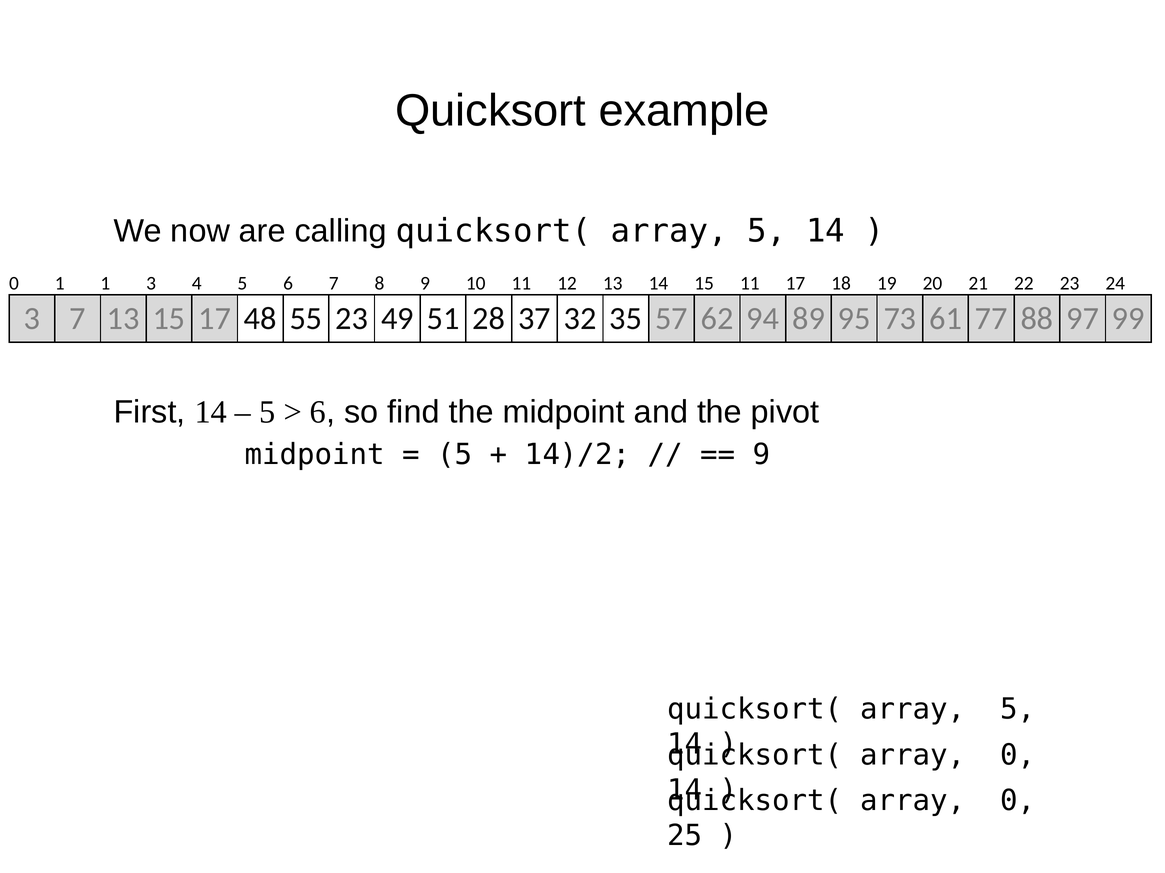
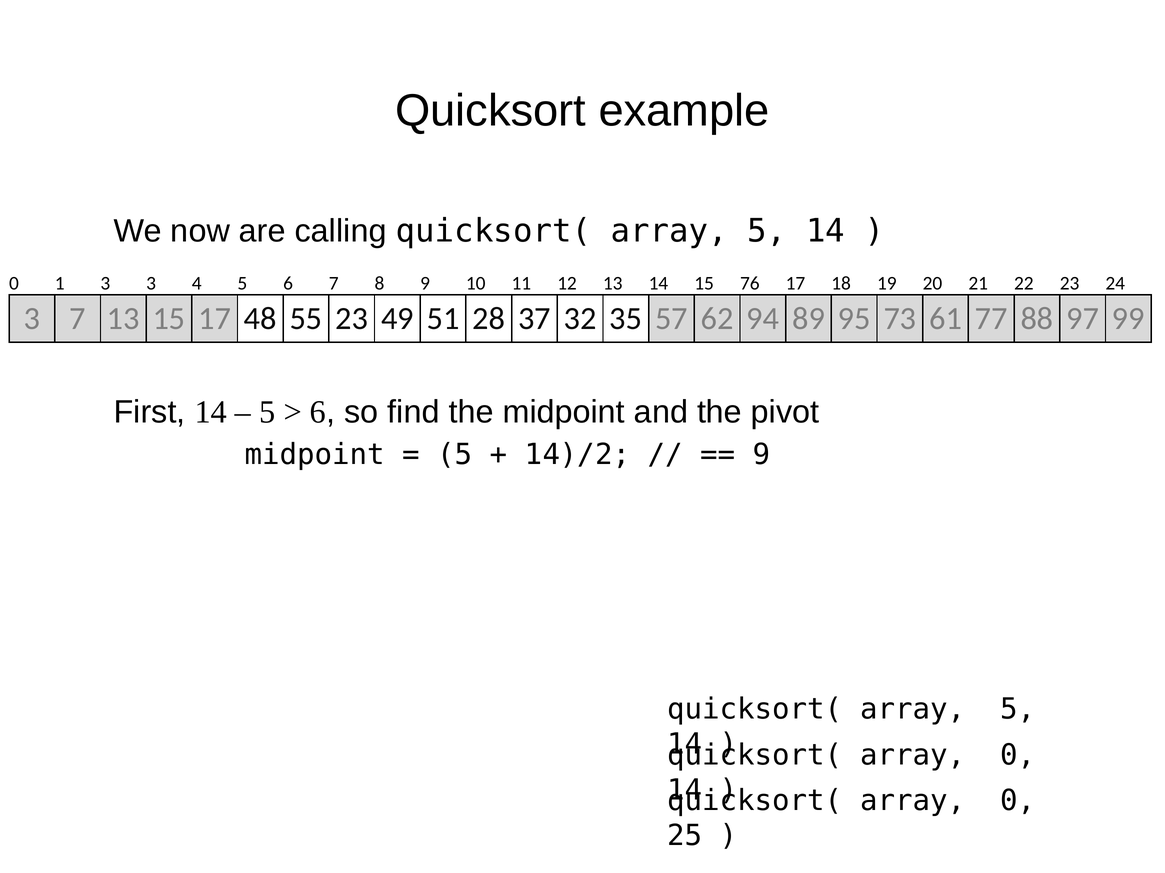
1 1: 1 -> 3
15 11: 11 -> 76
